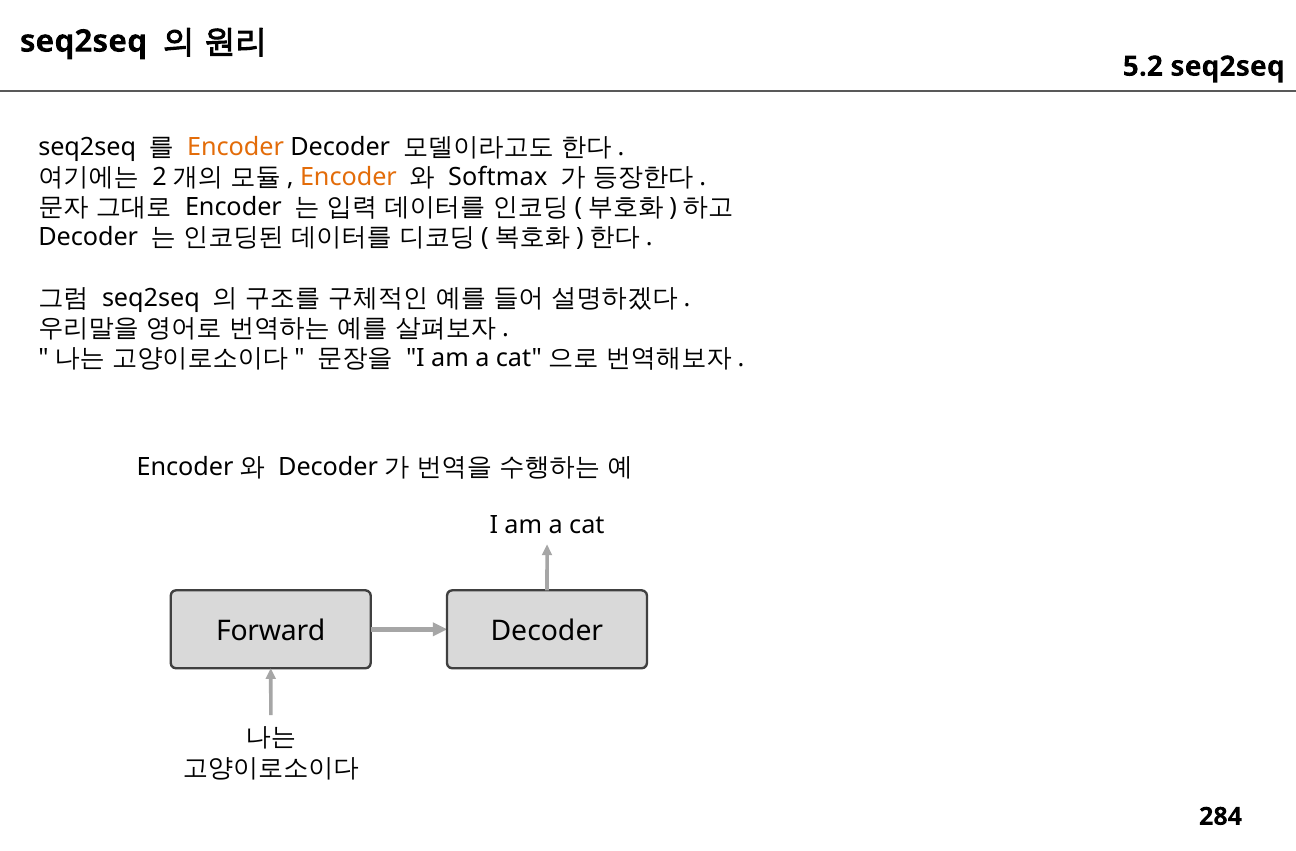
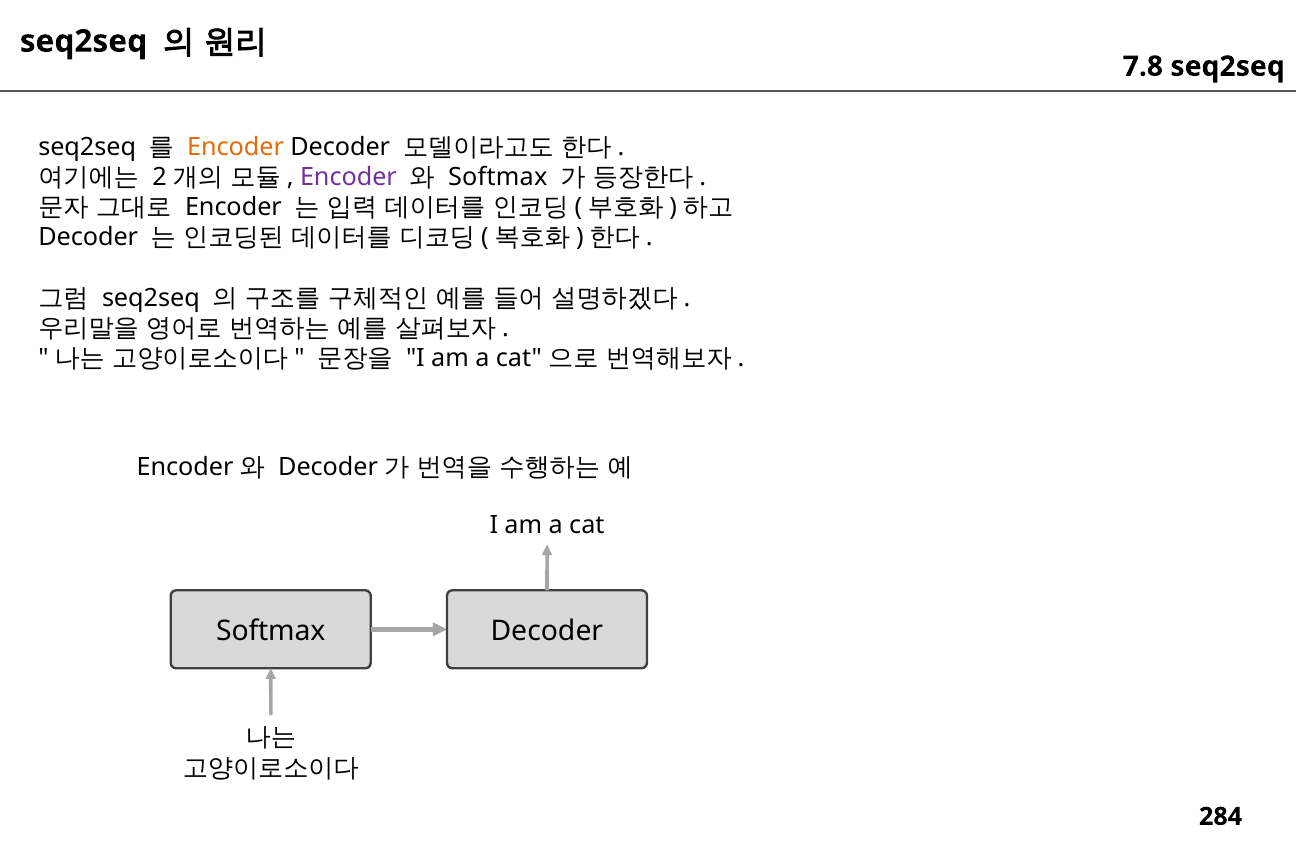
5.2: 5.2 -> 7.8
Encoder at (348, 177) colour: orange -> purple
Forward at (271, 631): Forward -> Softmax
